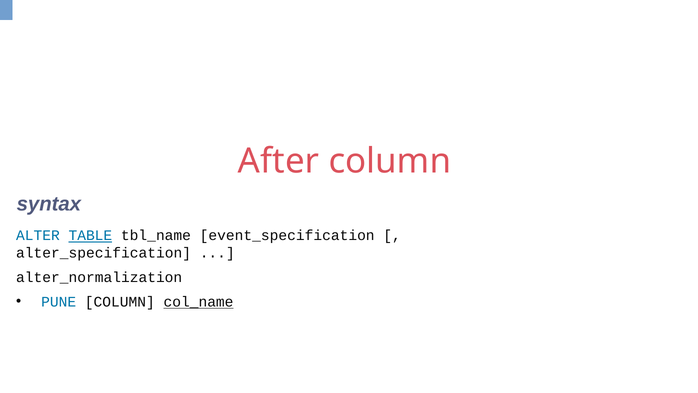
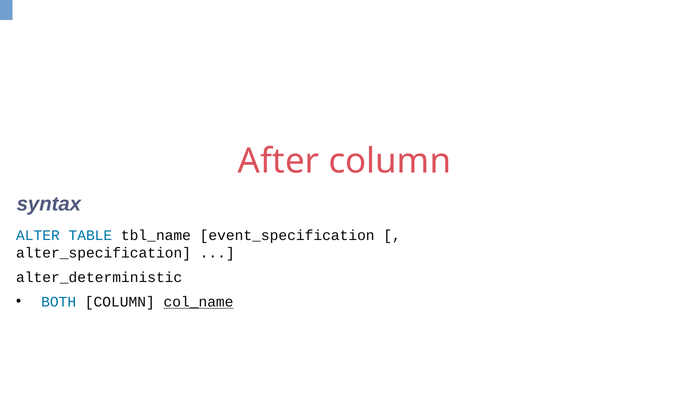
TABLE underline: present -> none
alter_normalization: alter_normalization -> alter_deterministic
PUNE: PUNE -> BOTH
